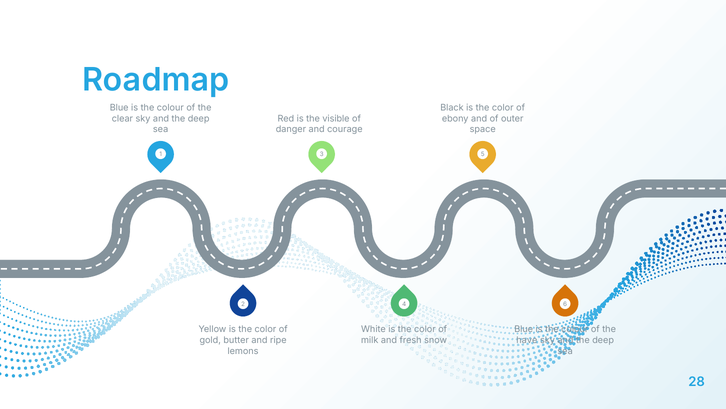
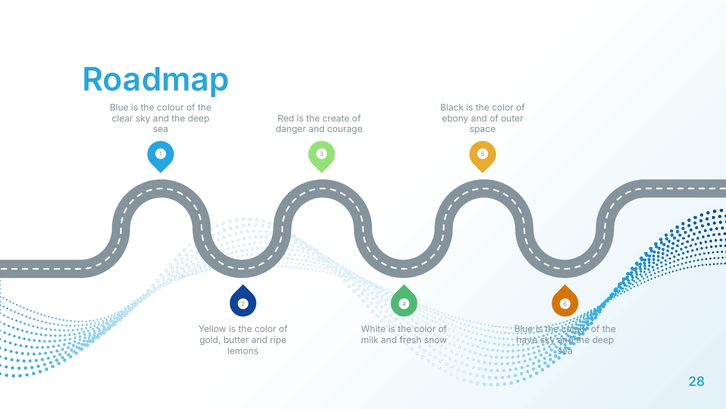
visible: visible -> create
